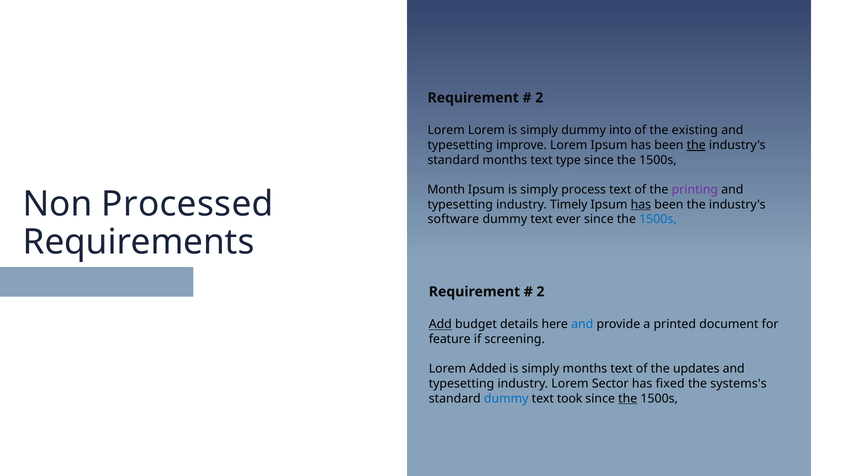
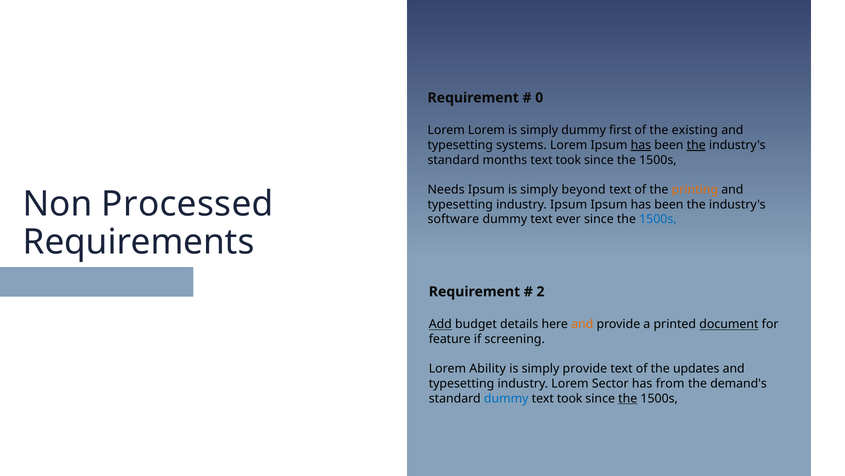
2 at (539, 98): 2 -> 0
into: into -> first
improve: improve -> systems
has at (641, 145) underline: none -> present
type at (568, 160): type -> took
Month: Month -> Needs
process: process -> beyond
printing colour: purple -> orange
industry Timely: Timely -> Ipsum
has at (641, 204) underline: present -> none
and at (582, 324) colour: blue -> orange
document underline: none -> present
Added: Added -> Ability
simply months: months -> provide
fixed: fixed -> from
systems's: systems's -> demand's
